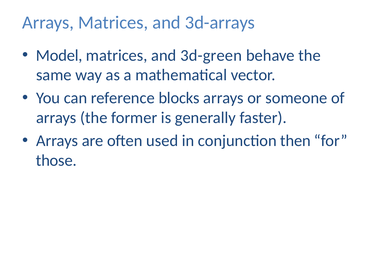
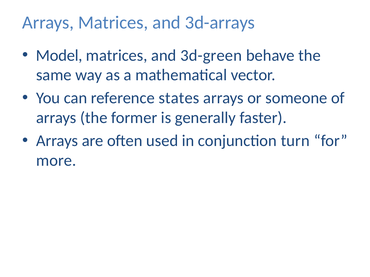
blocks: blocks -> states
then: then -> turn
those: those -> more
